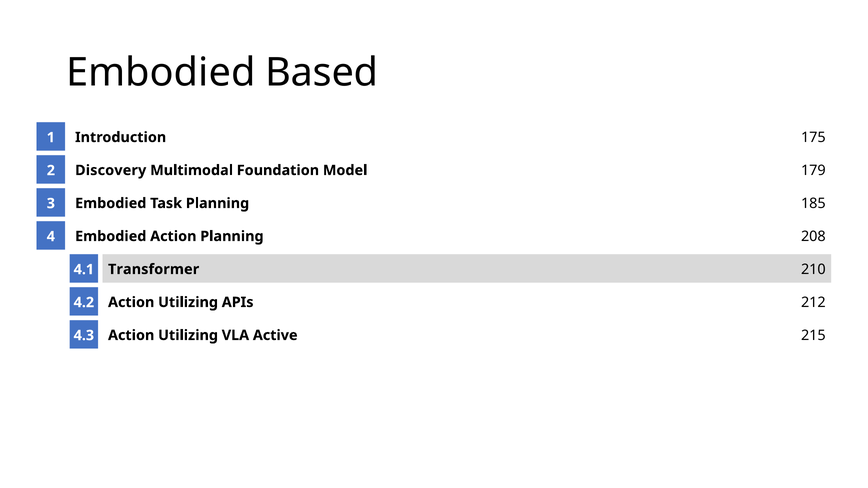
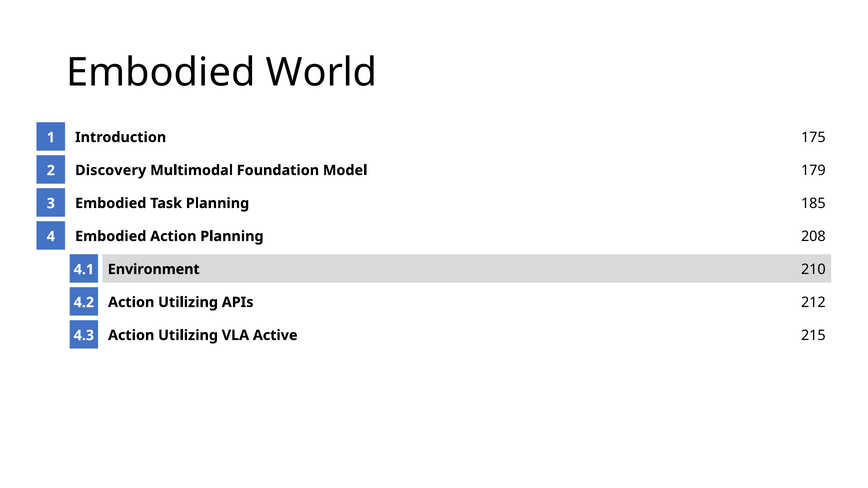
Based: Based -> World
Transformer: Transformer -> Environment
